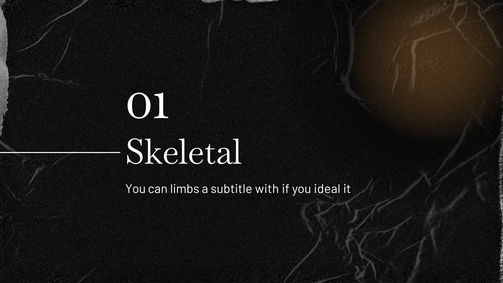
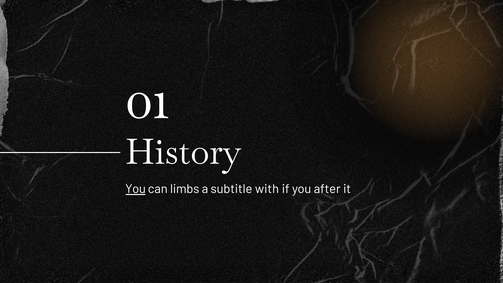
Skeletal: Skeletal -> History
You at (136, 189) underline: none -> present
ideal: ideal -> after
